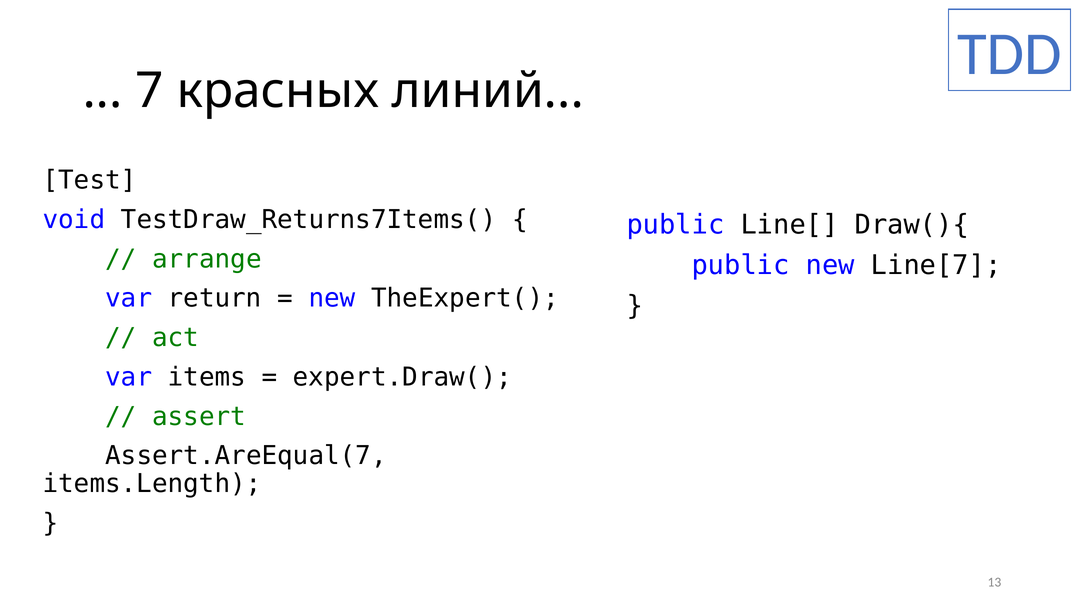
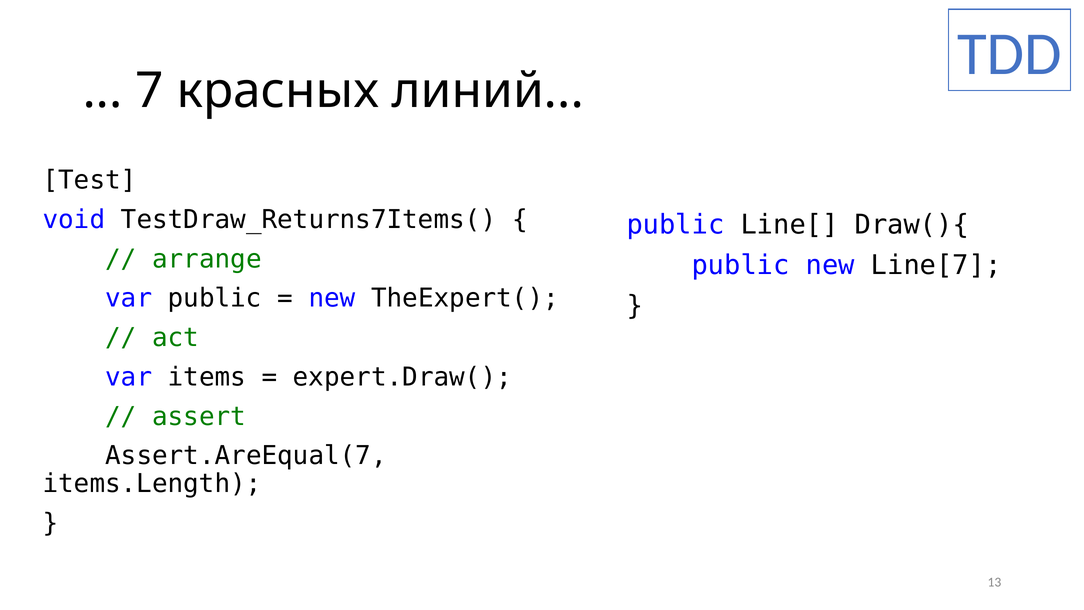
var return: return -> public
